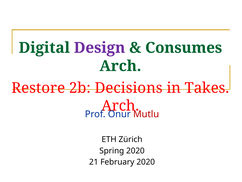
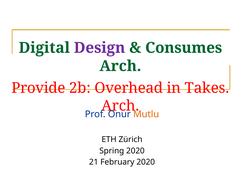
Restore: Restore -> Provide
Decisions: Decisions -> Overhead
Mutlu colour: red -> orange
